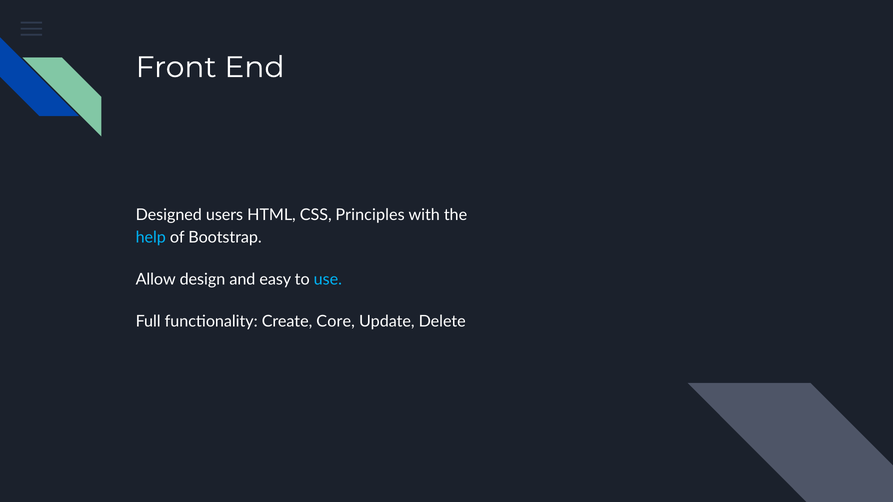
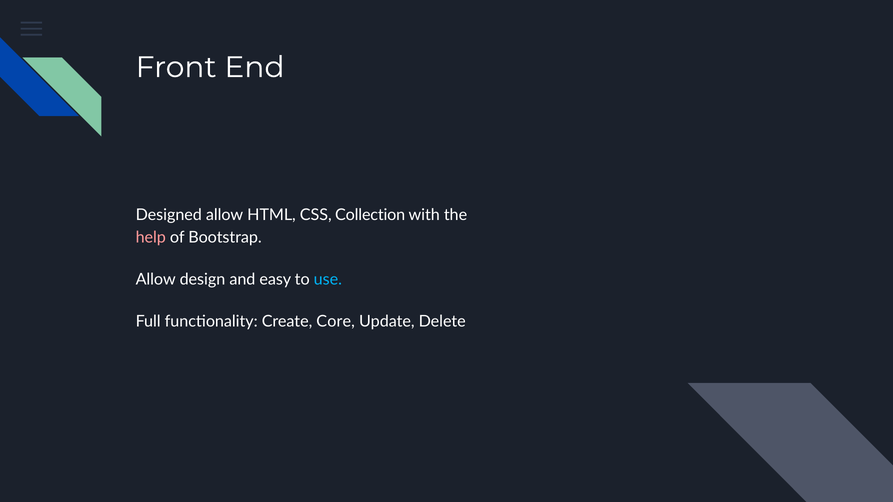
Designed users: users -> allow
Principles: Principles -> Collection
help colour: light blue -> pink
